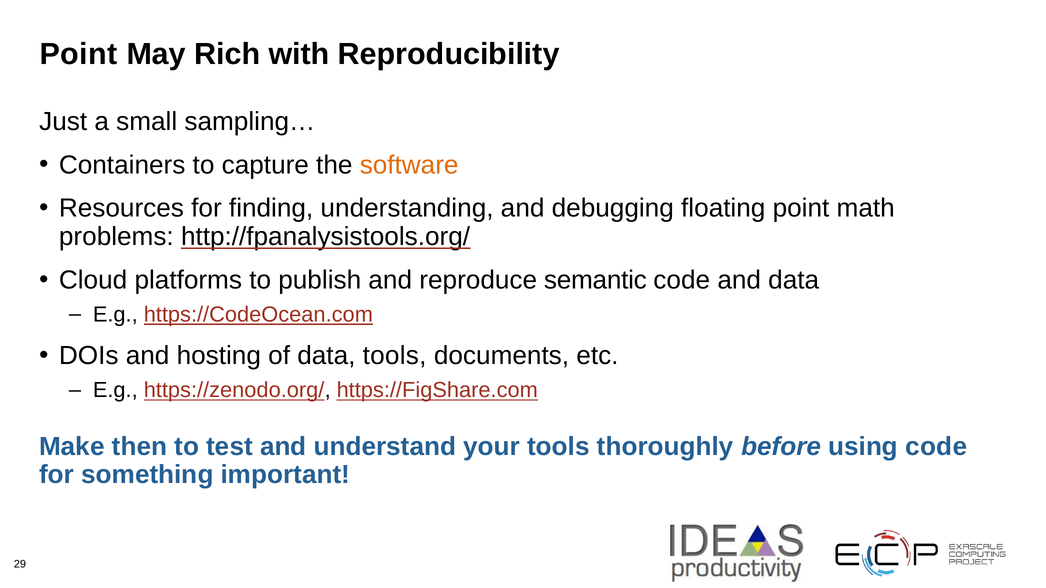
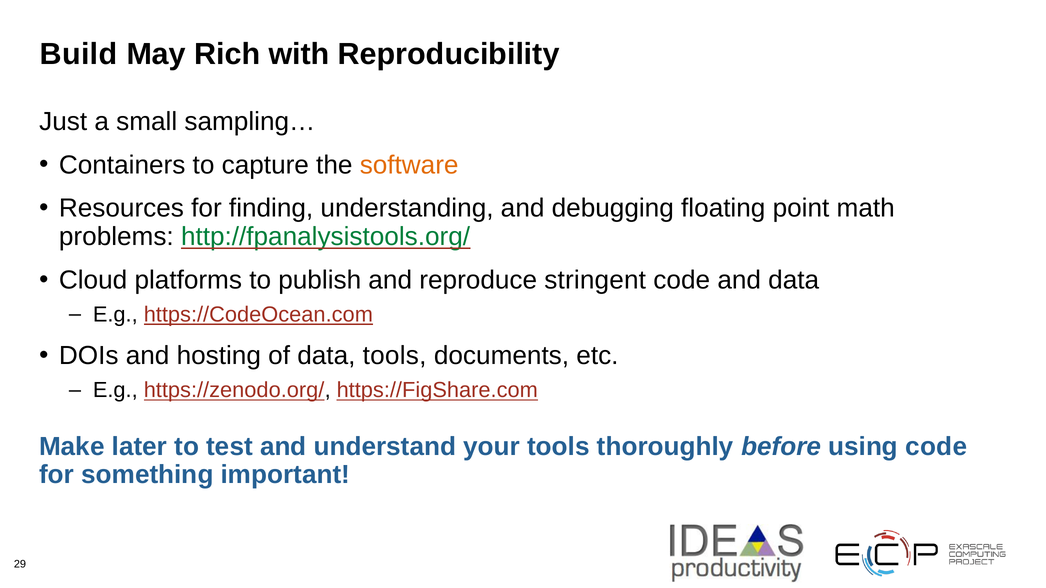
Point at (79, 54): Point -> Build
http://fpanalysistools.org/ colour: black -> green
semantic: semantic -> stringent
then: then -> later
